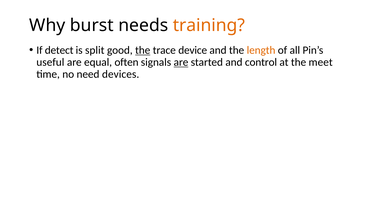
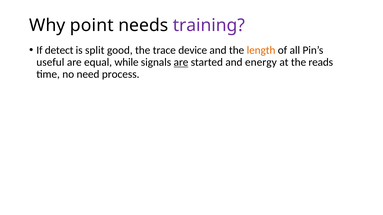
burst: burst -> point
training colour: orange -> purple
the at (143, 50) underline: present -> none
often: often -> while
control: control -> energy
meet: meet -> reads
devices: devices -> process
